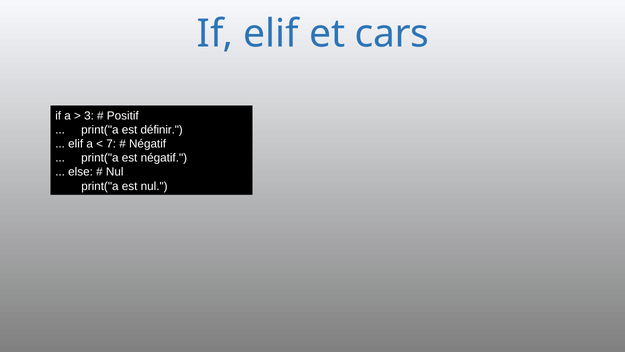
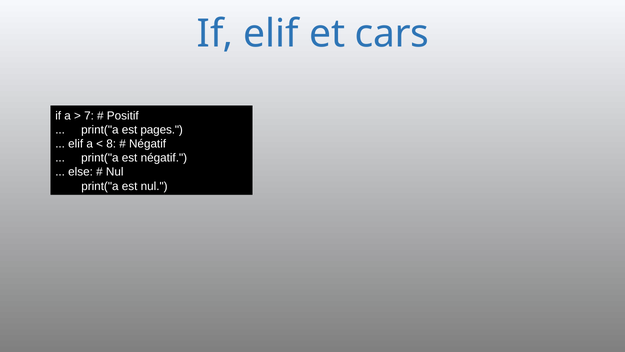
3: 3 -> 7
définir: définir -> pages
7: 7 -> 8
